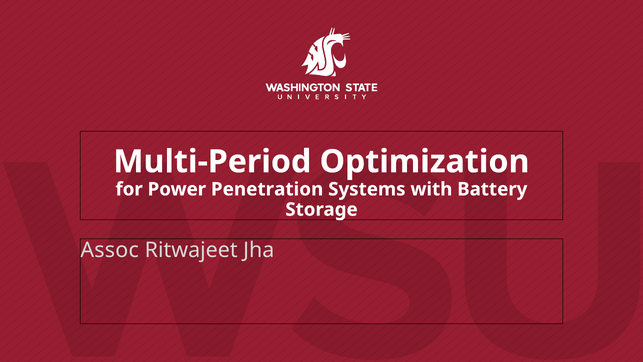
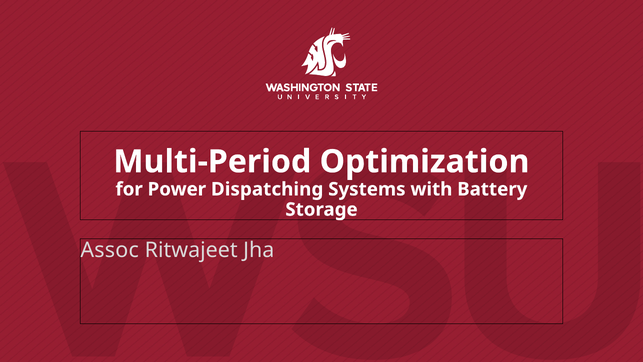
Penetration: Penetration -> Dispatching
